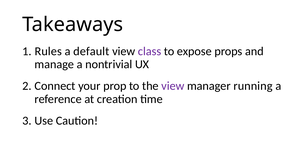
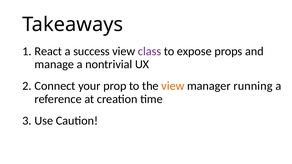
Rules: Rules -> React
default: default -> success
view at (173, 86) colour: purple -> orange
